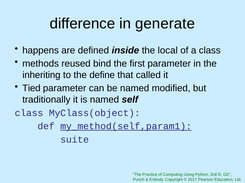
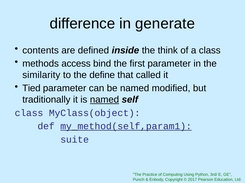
happens: happens -> contents
local: local -> think
reused: reused -> access
inheriting: inheriting -> similarity
named at (104, 100) underline: none -> present
